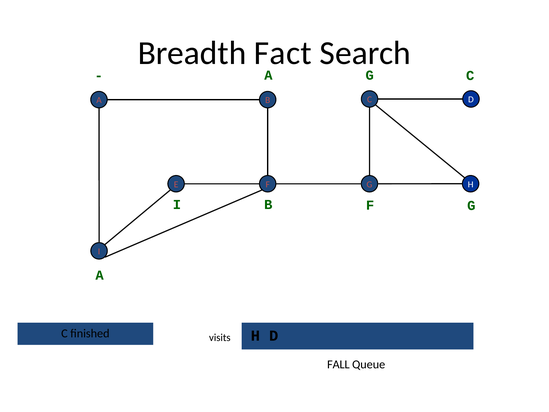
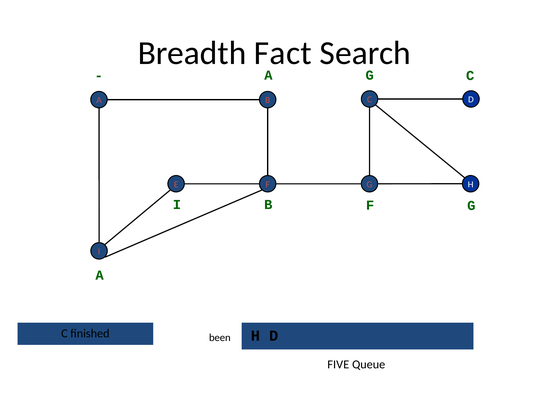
visits: visits -> been
FALL: FALL -> FIVE
